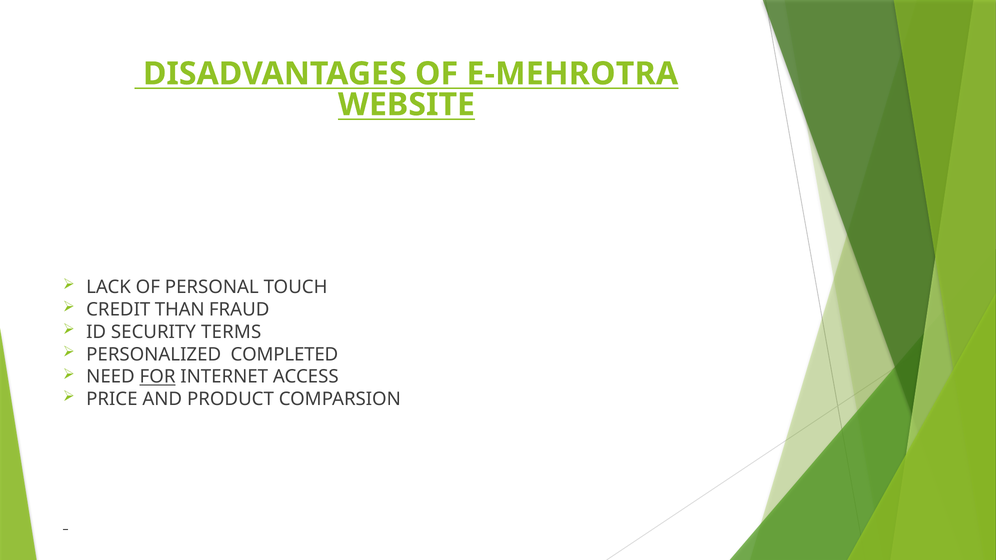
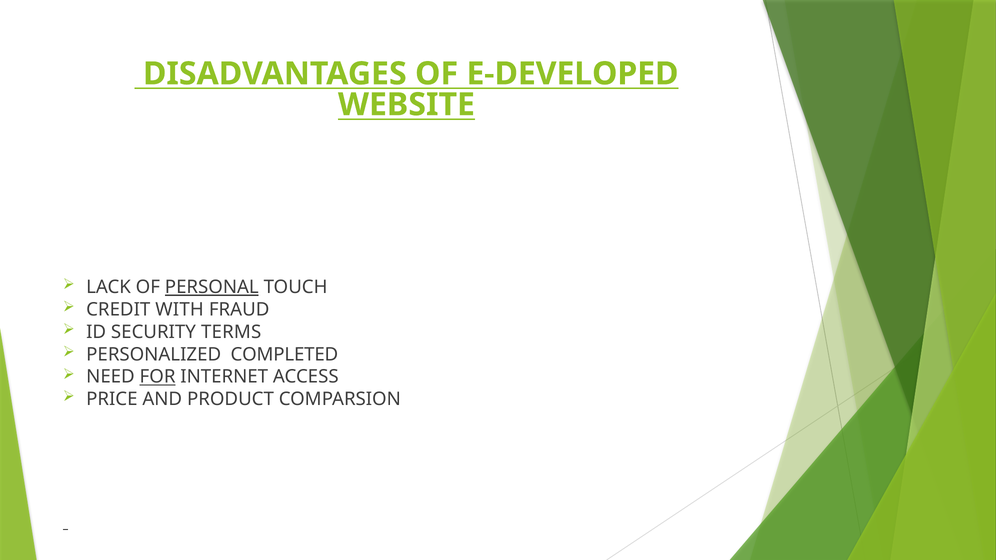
E-MEHROTRA: E-MEHROTRA -> E-DEVELOPED
PERSONAL underline: none -> present
THAN: THAN -> WITH
